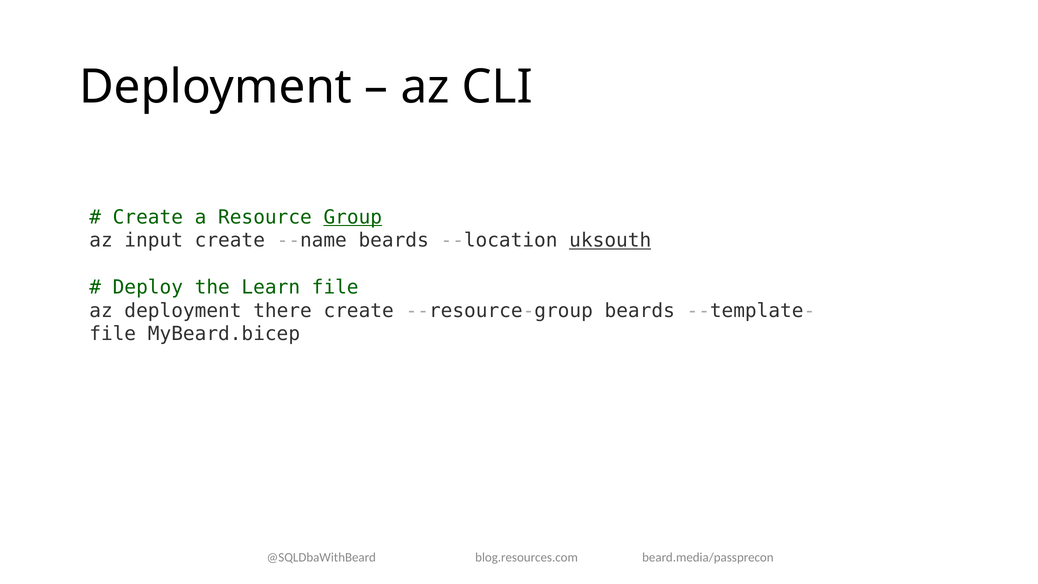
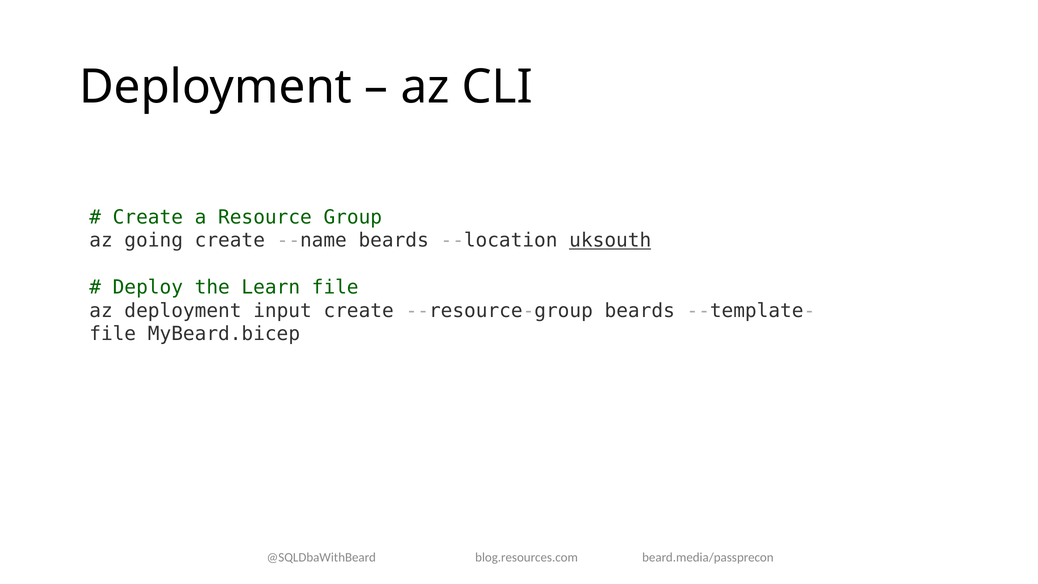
Group underline: present -> none
input: input -> going
there: there -> input
